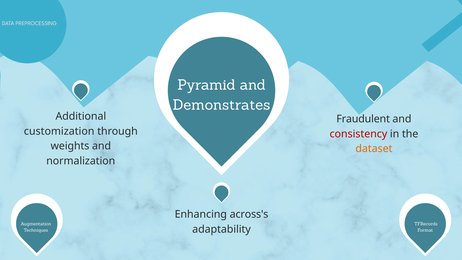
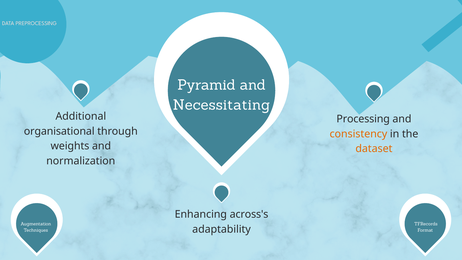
Demonstrates: Demonstrates -> Necessitating
Fraudulent: Fraudulent -> Processing
customization: customization -> organisational
consistency colour: red -> orange
